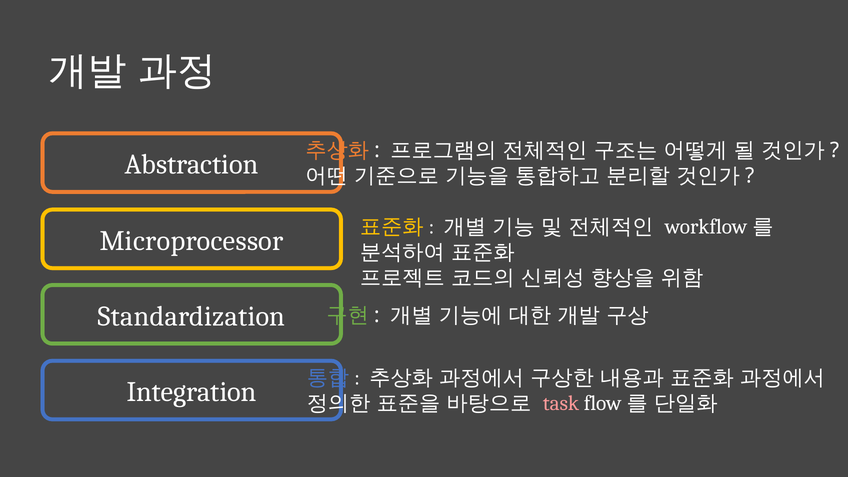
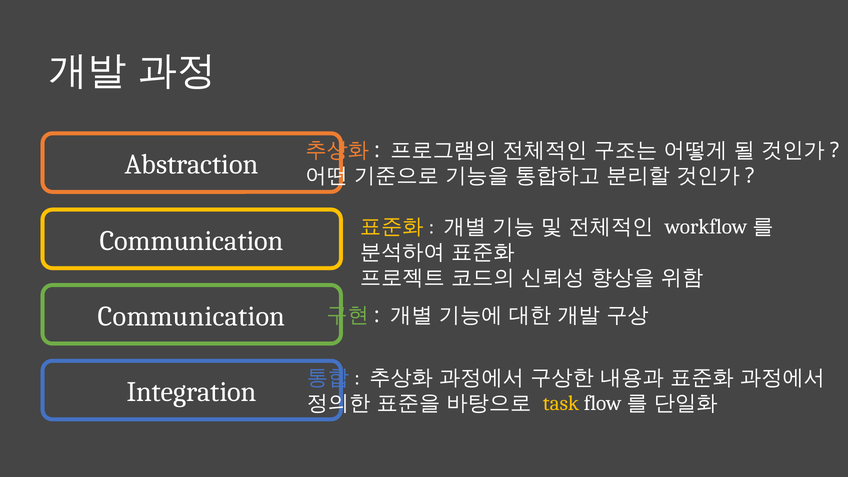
Microprocessor at (192, 241): Microprocessor -> Communication
Standardization at (191, 316): Standardization -> Communication
task colour: pink -> yellow
